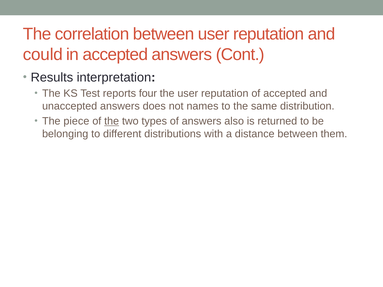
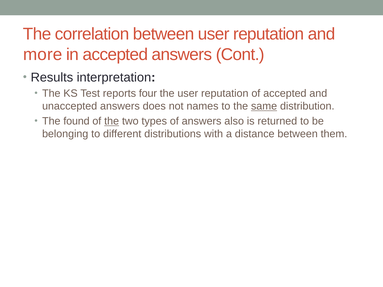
could: could -> more
same underline: none -> present
piece: piece -> found
